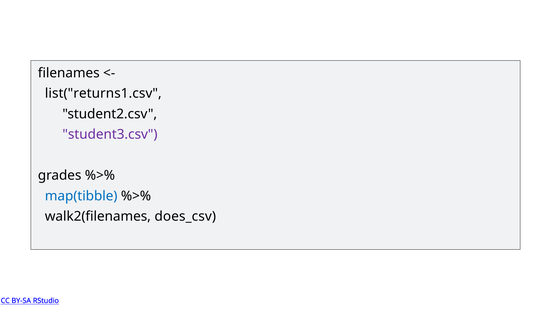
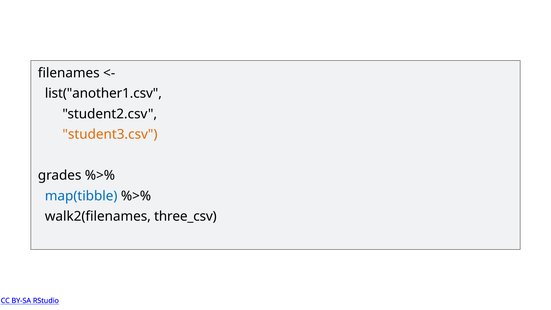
list("returns1.csv: list("returns1.csv -> list("another1.csv
student3.csv colour: purple -> orange
does_csv: does_csv -> three_csv
